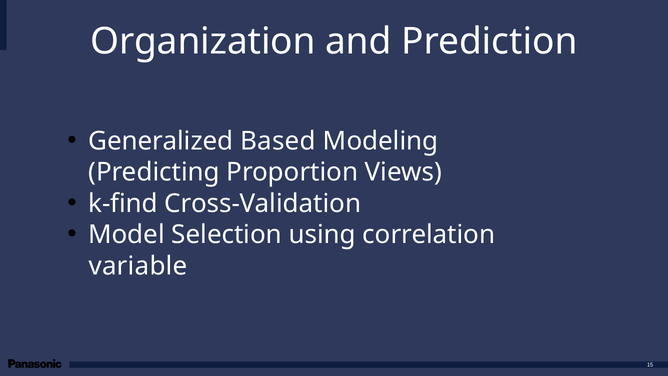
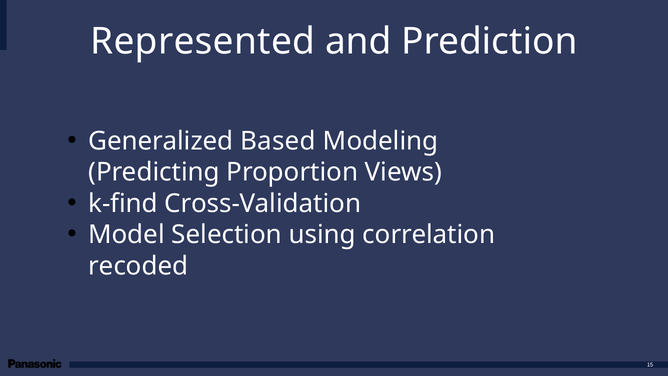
Organization: Organization -> Represented
variable: variable -> recoded
